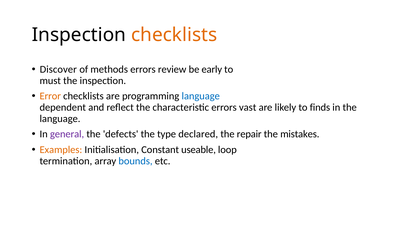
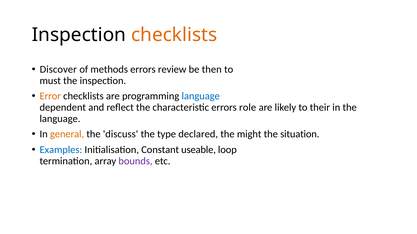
early: early -> then
vast: vast -> role
finds: finds -> their
general colour: purple -> orange
defects: defects -> discuss
repair: repair -> might
mistakes: mistakes -> situation
Examples colour: orange -> blue
bounds colour: blue -> purple
